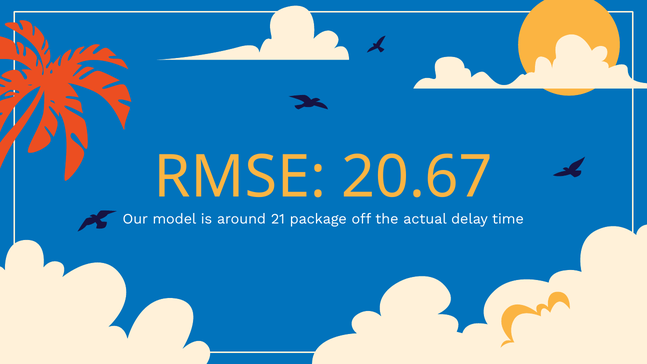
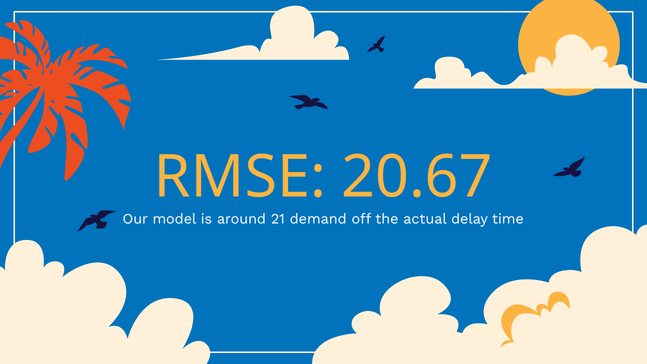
package: package -> demand
